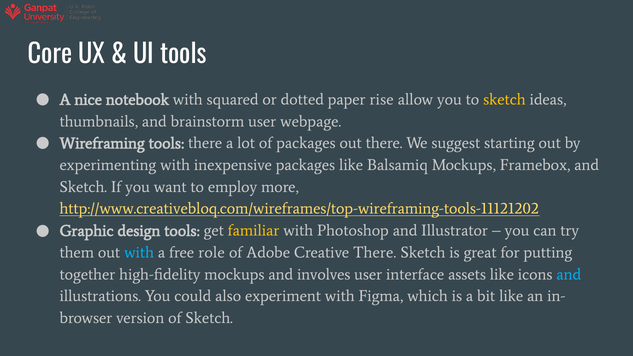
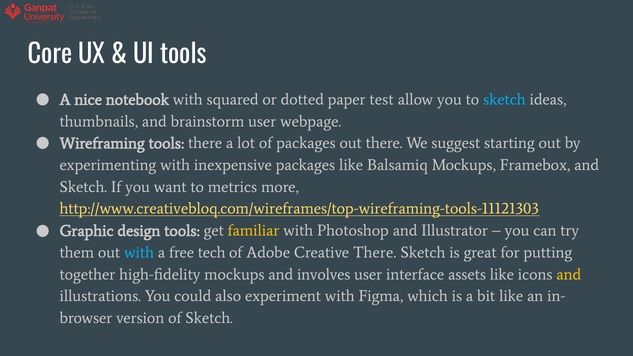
rise: rise -> test
sketch at (504, 100) colour: yellow -> light blue
employ: employ -> metrics
http://www.creativebloq.com/wireframes/top-wireframing-tools-11121202: http://www.creativebloq.com/wireframes/top-wireframing-tools-11121202 -> http://www.creativebloq.com/wireframes/top-wireframing-tools-11121303
role: role -> tech
and at (569, 274) colour: light blue -> yellow
